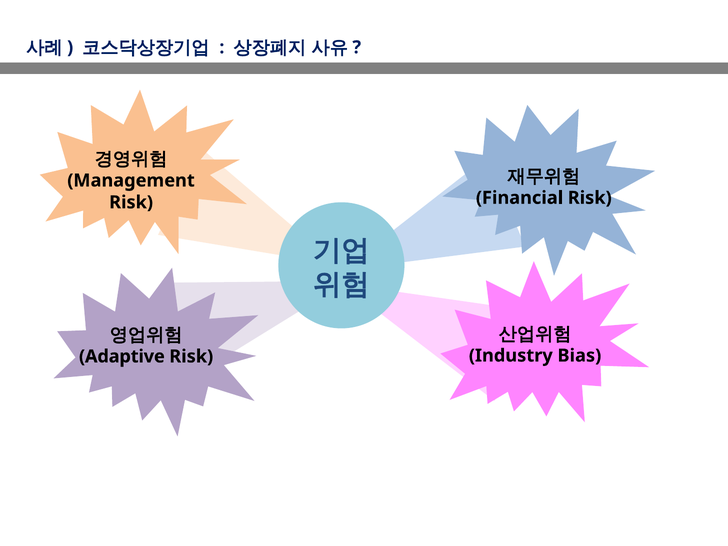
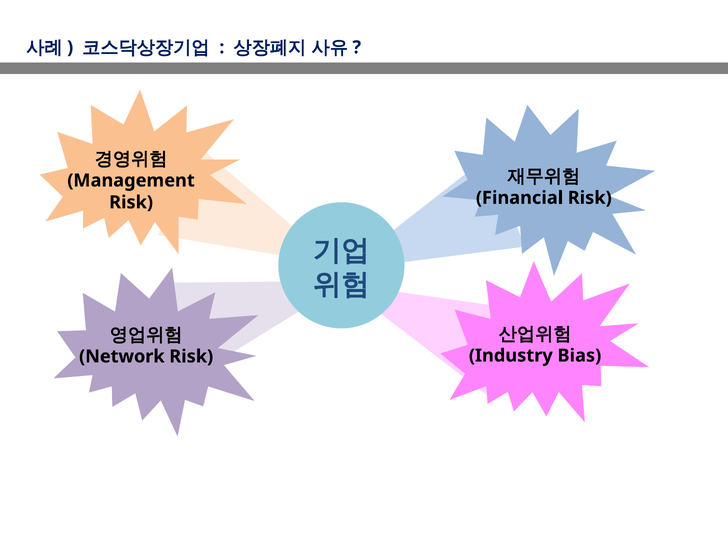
Adaptive: Adaptive -> Network
